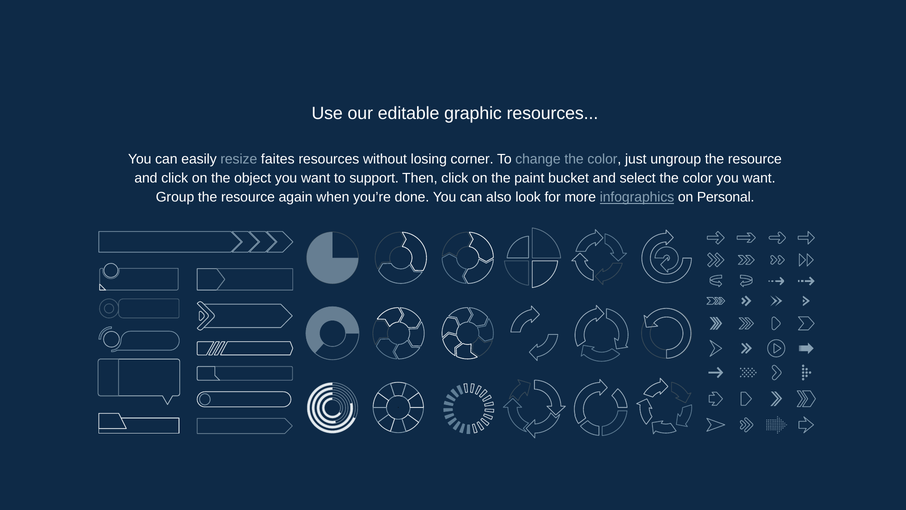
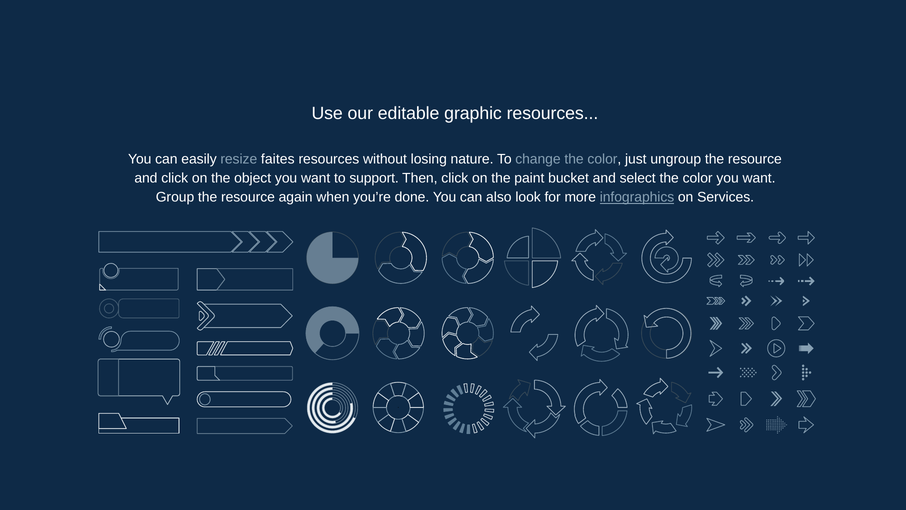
corner: corner -> nature
Personal: Personal -> Services
